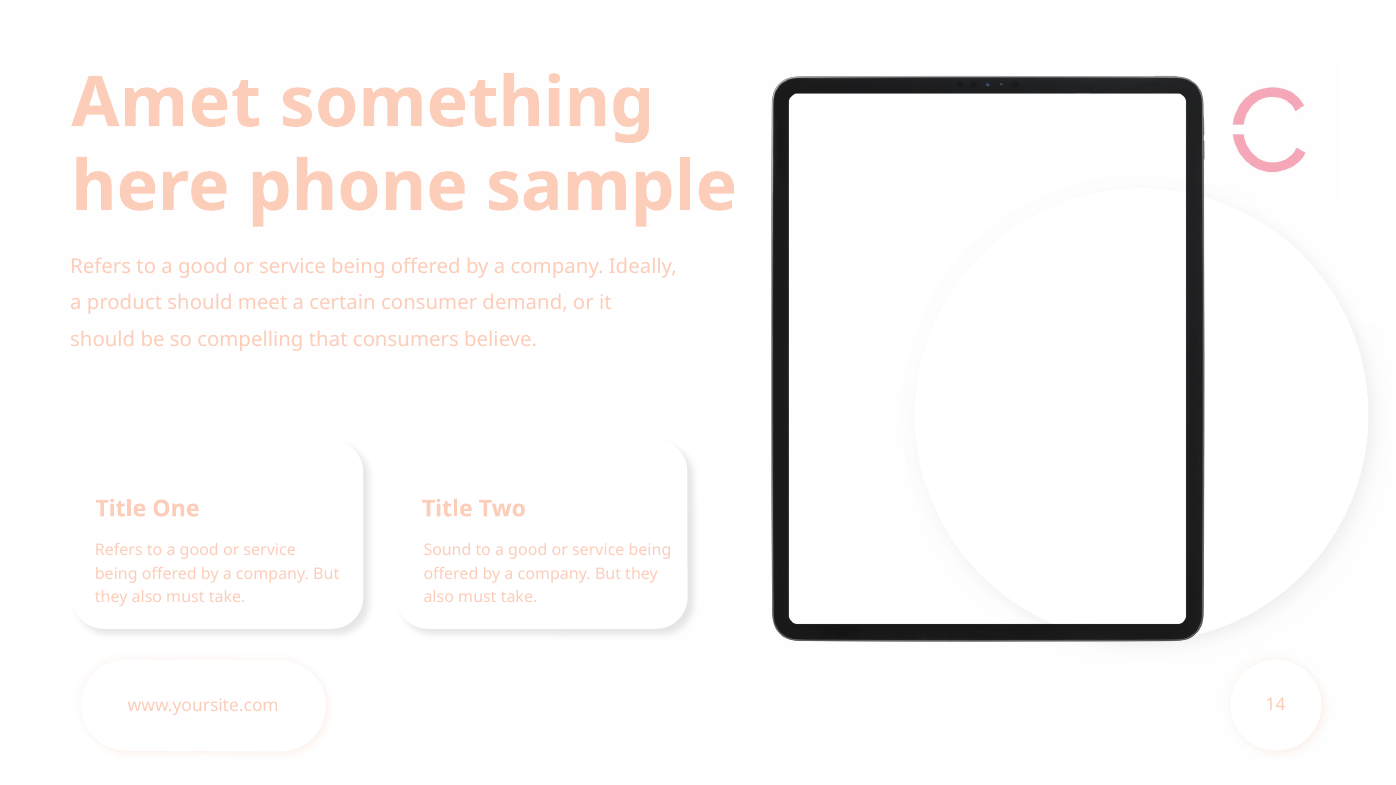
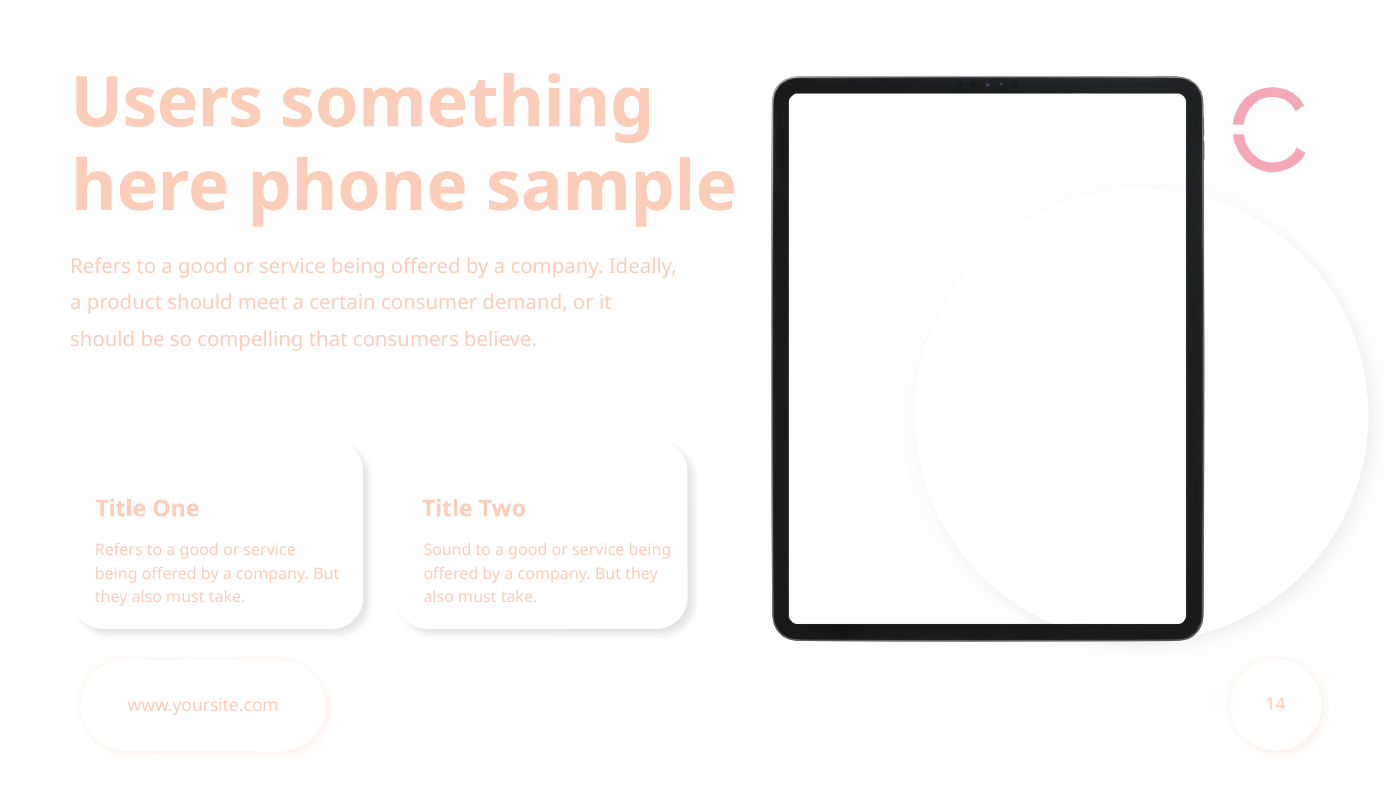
Amet: Amet -> Users
